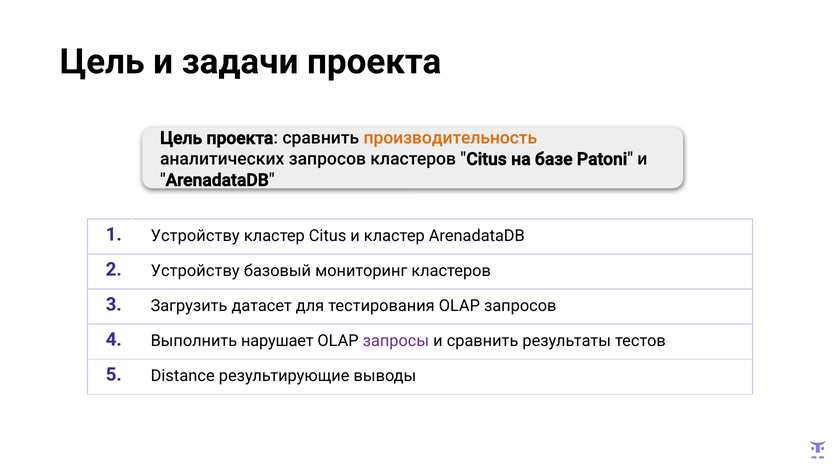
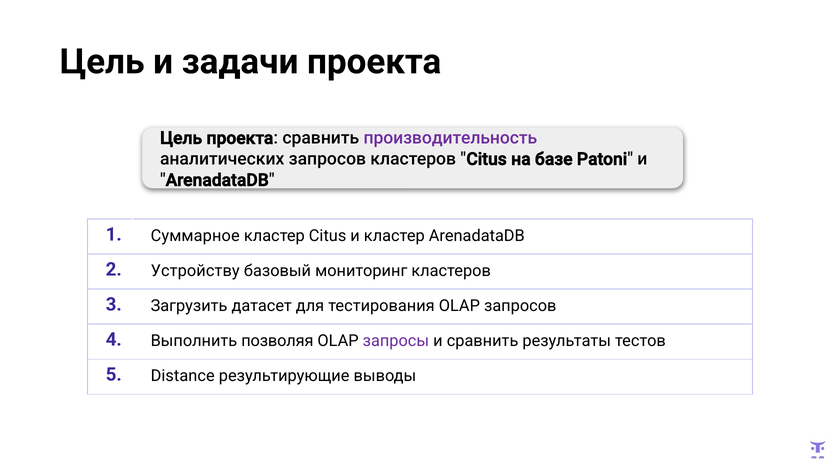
производительность colour: orange -> purple
1 Устройству: Устройству -> Суммарное
нарушает: нарушает -> позволяя
